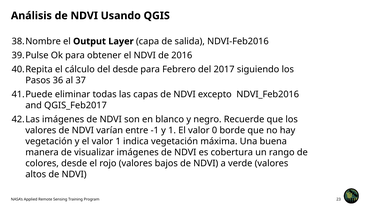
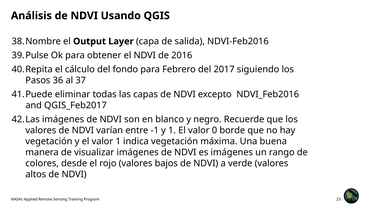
del desde: desde -> fondo
es cobertura: cobertura -> imágenes
